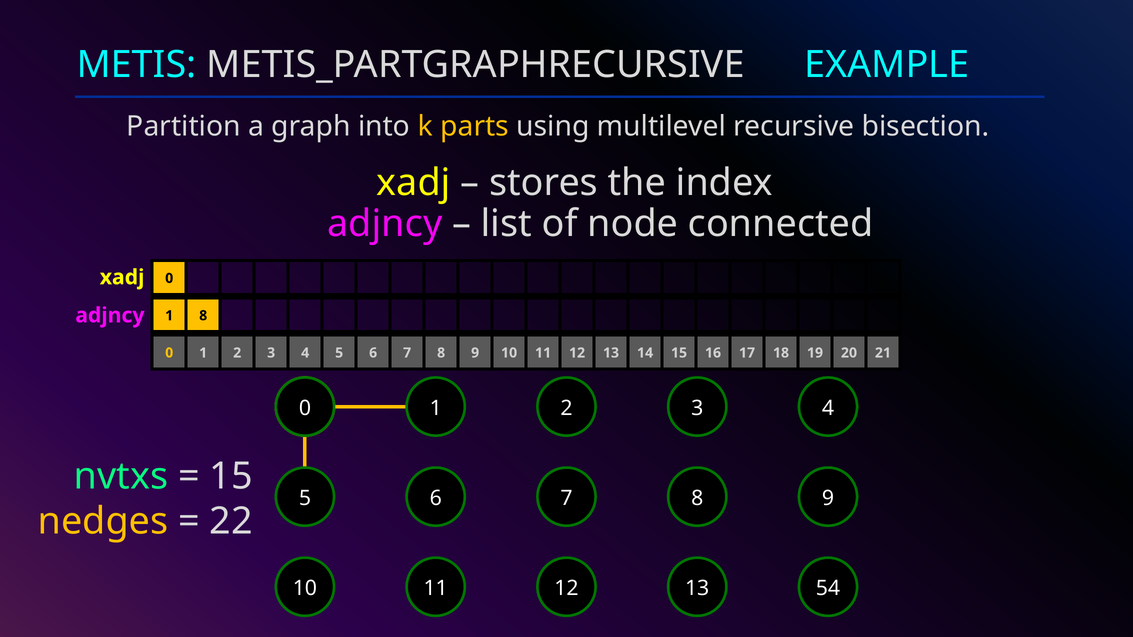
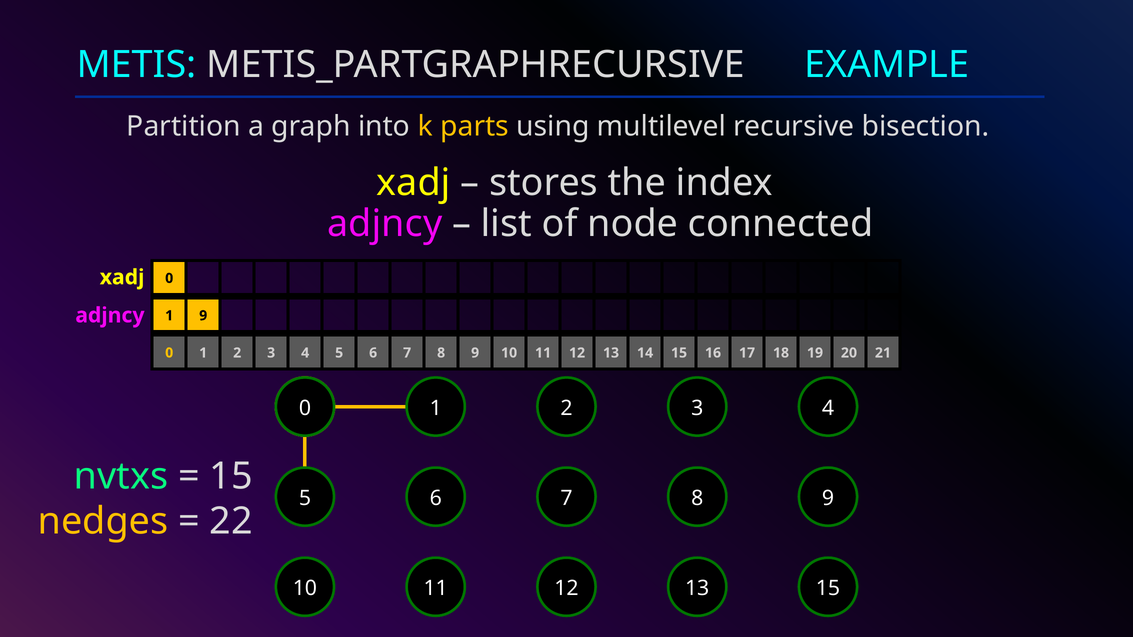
1 8: 8 -> 9
13 54: 54 -> 15
